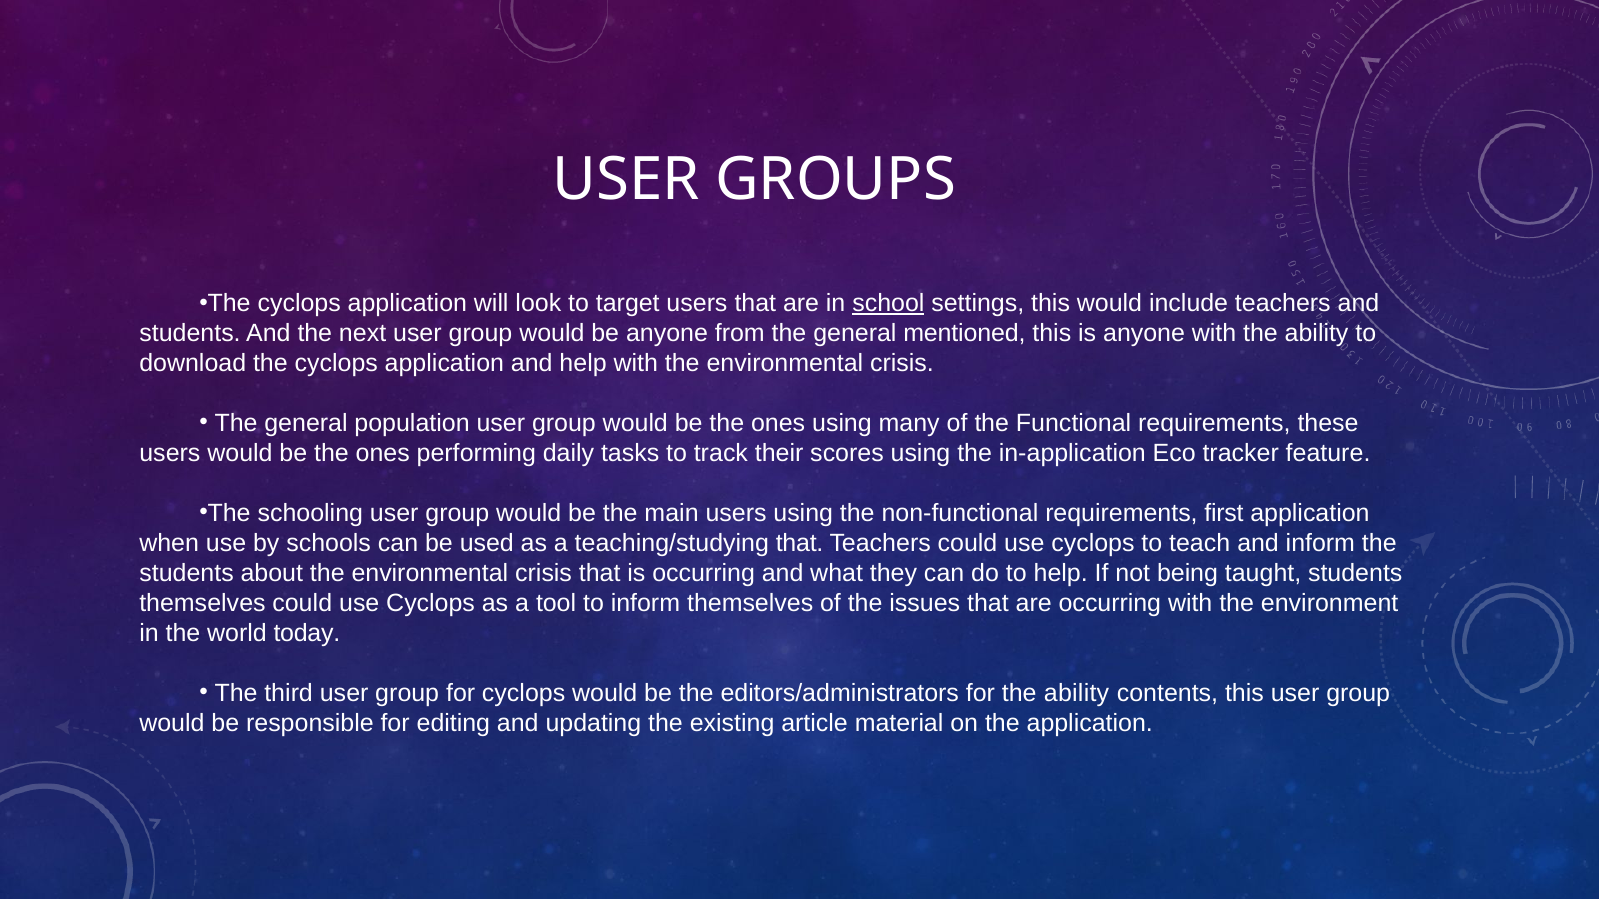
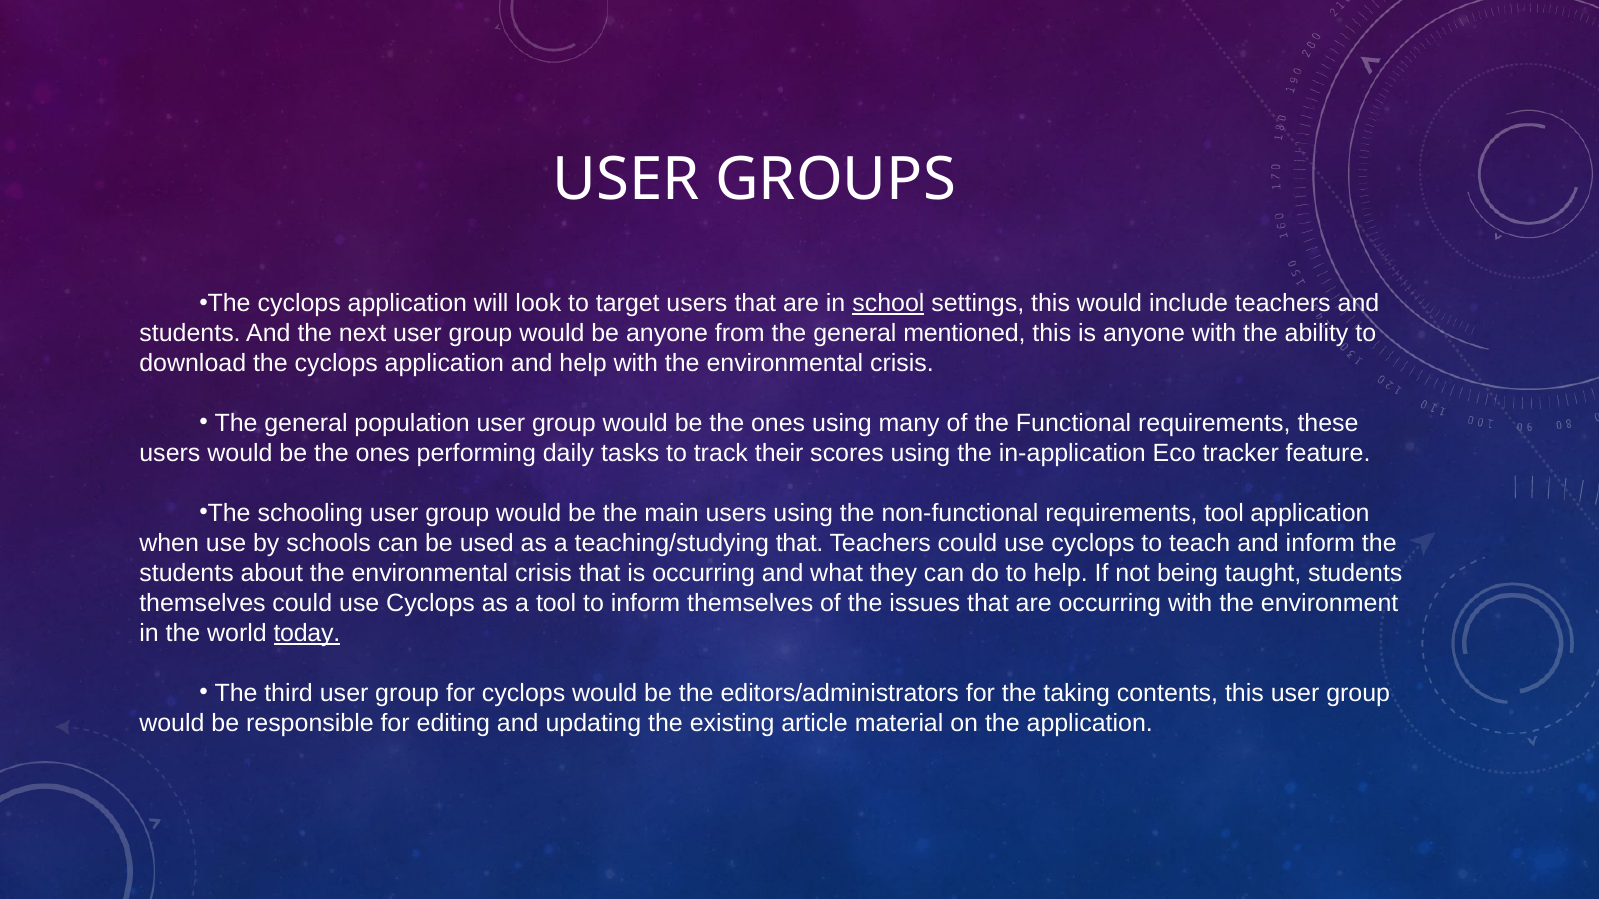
requirements first: first -> tool
today underline: none -> present
for the ability: ability -> taking
